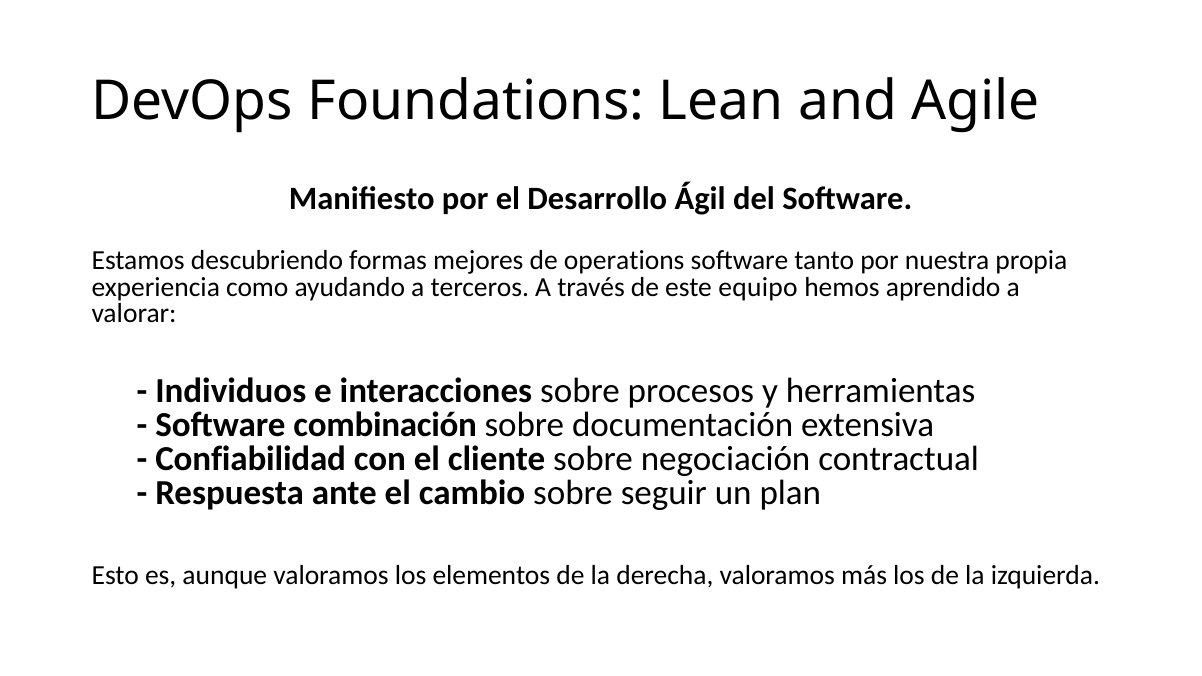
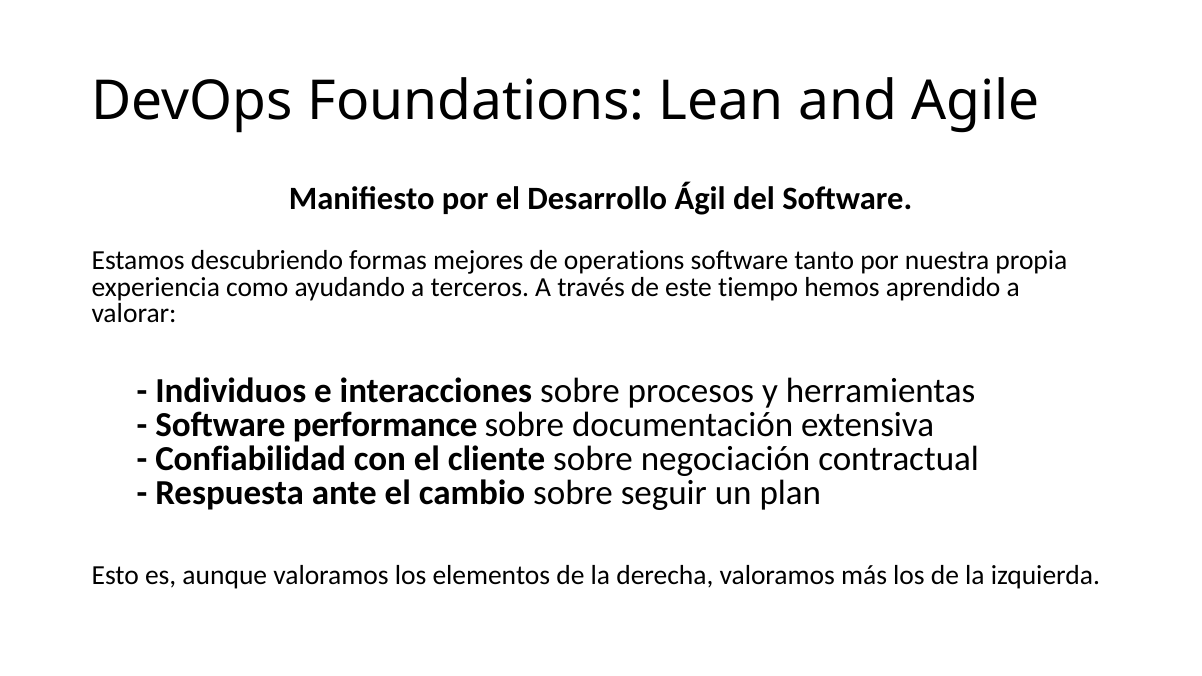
equipo: equipo -> tiempo
combinación: combinación -> performance
